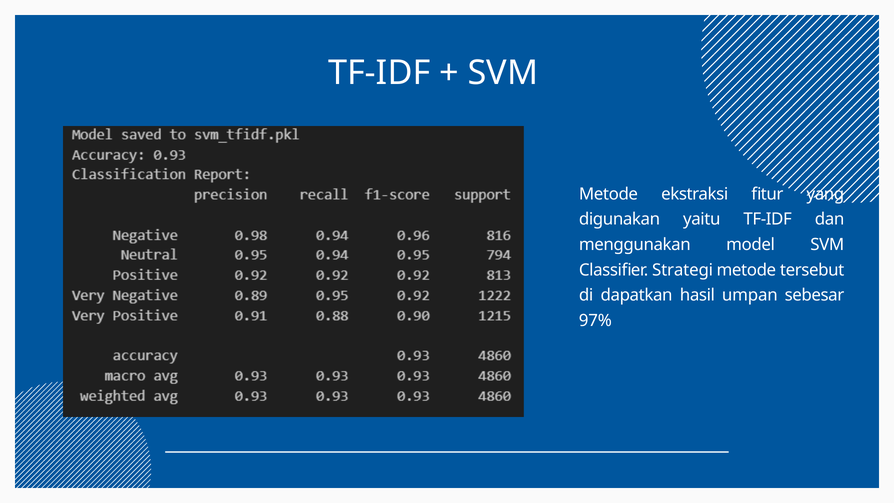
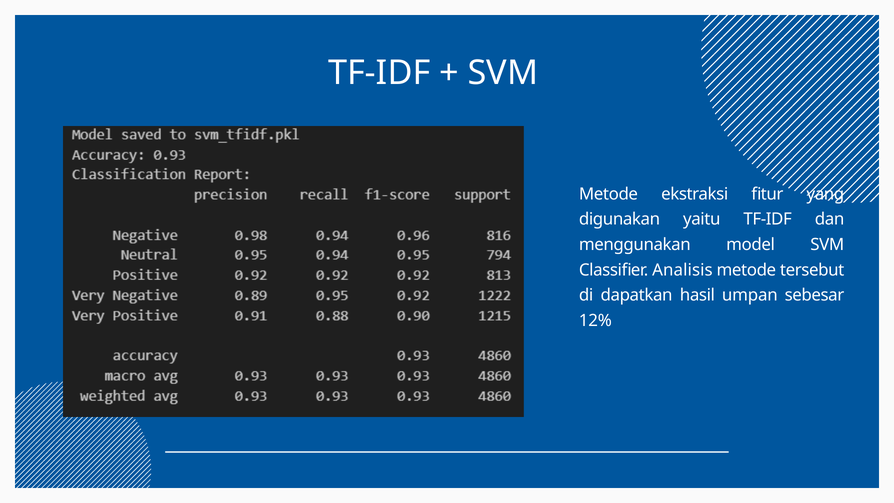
Strategi: Strategi -> Analisis
97%: 97% -> 12%
